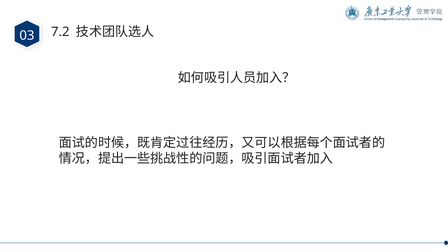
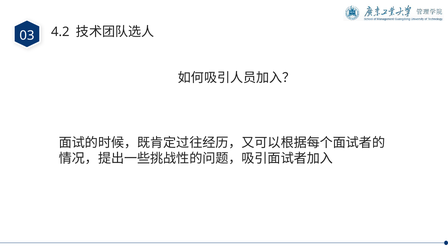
7.2: 7.2 -> 4.2
